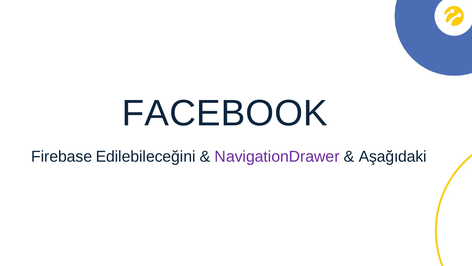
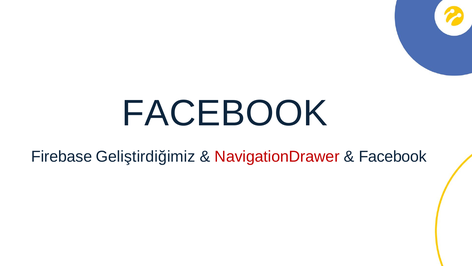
Edilebileceğini: Edilebileceğini -> Geliştirdiğimiz
NavigationDrawer colour: purple -> red
Aşağıdaki at (393, 156): Aşağıdaki -> Facebook
